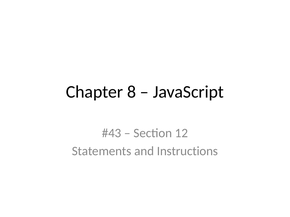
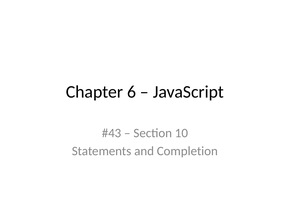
8: 8 -> 6
12: 12 -> 10
Instructions: Instructions -> Completion
